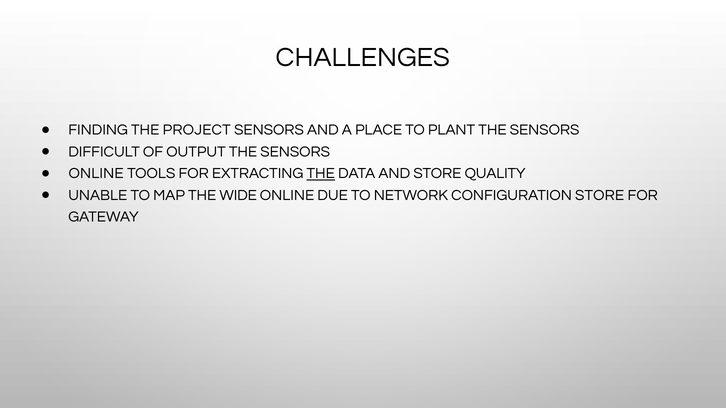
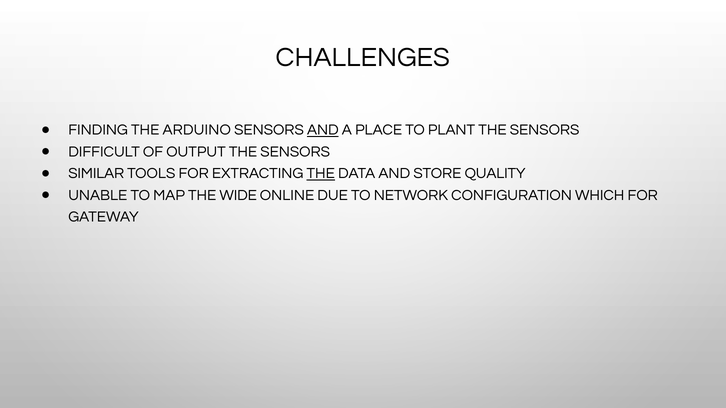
PROJECT: PROJECT -> ARDUINO
AND at (323, 130) underline: none -> present
ONLINE at (96, 174): ONLINE -> SIMILAR
CONFIGURATION STORE: STORE -> WHICH
